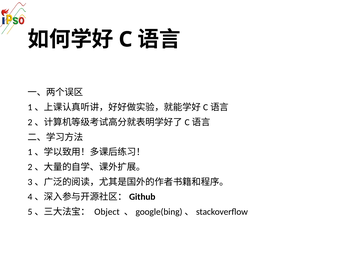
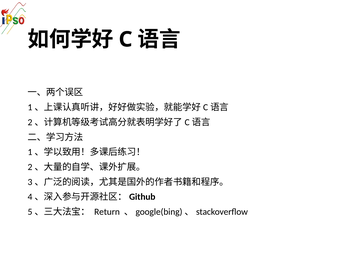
Object: Object -> Return
